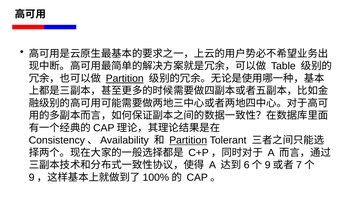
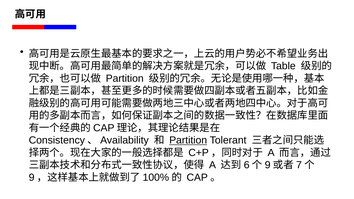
Partition at (125, 78) underline: present -> none
